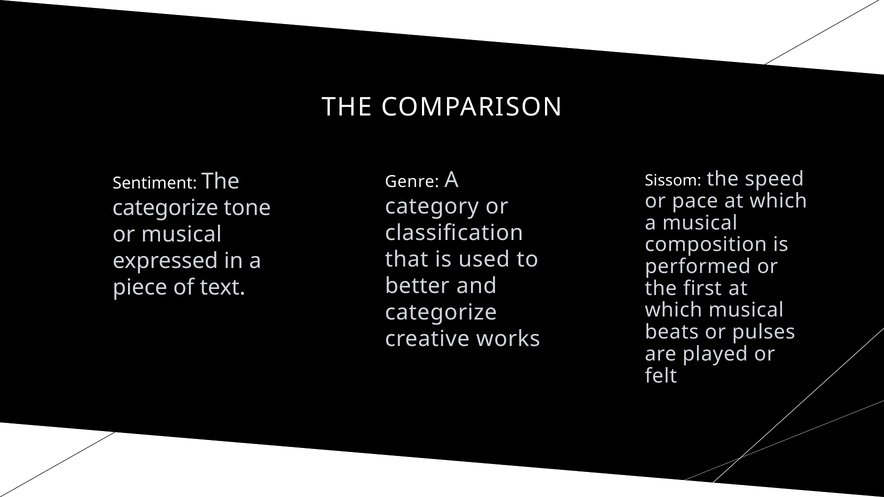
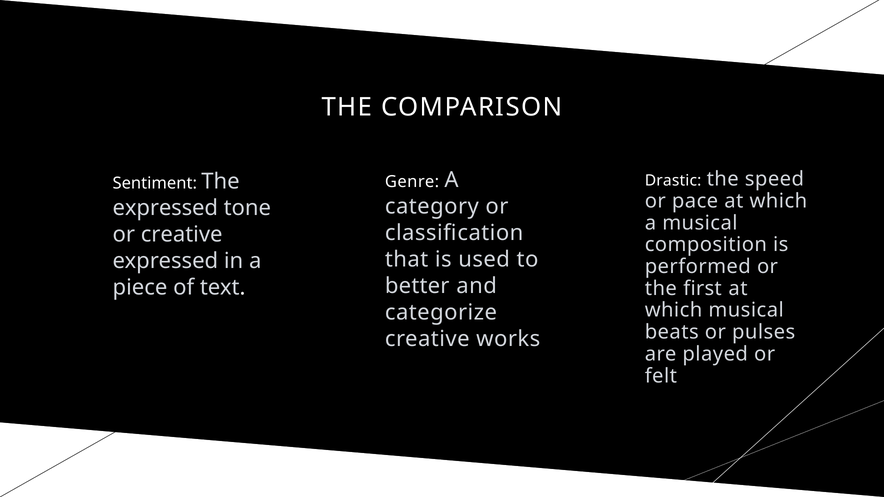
Sissom: Sissom -> Drastic
categorize at (165, 208): categorize -> expressed
or musical: musical -> creative
